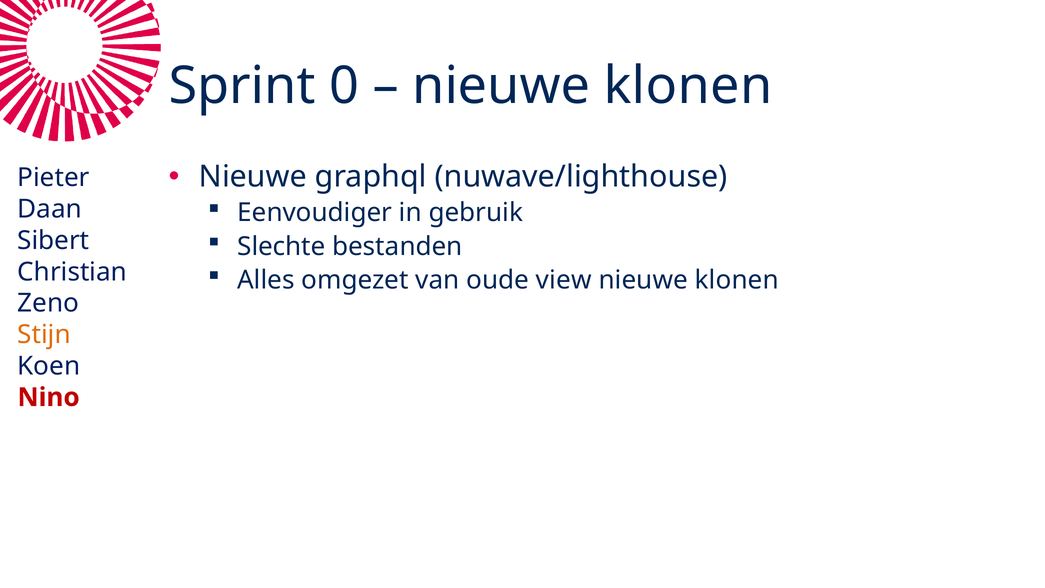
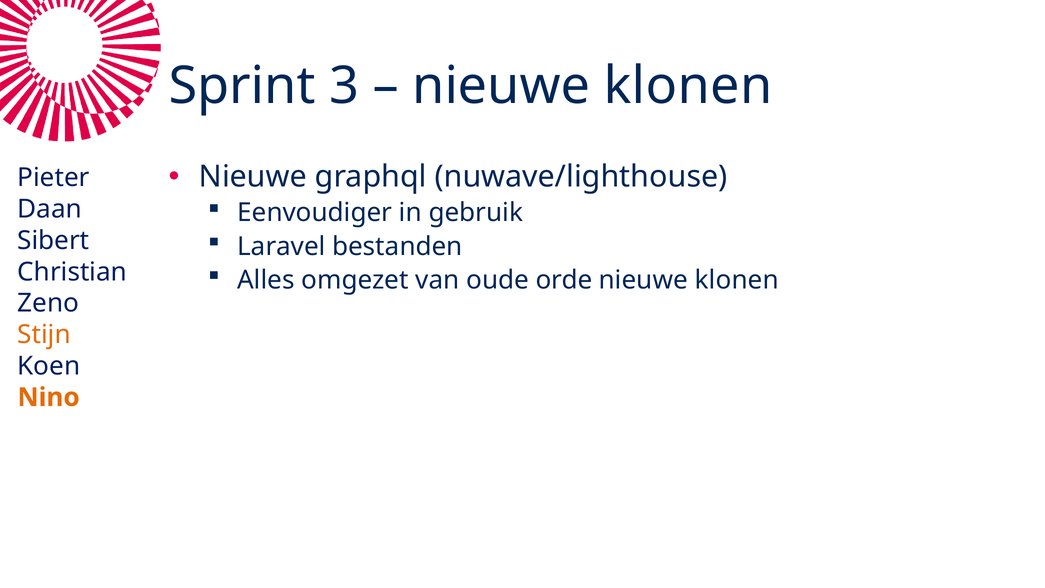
0: 0 -> 3
Slechte: Slechte -> Laravel
view: view -> orde
Nino colour: red -> orange
